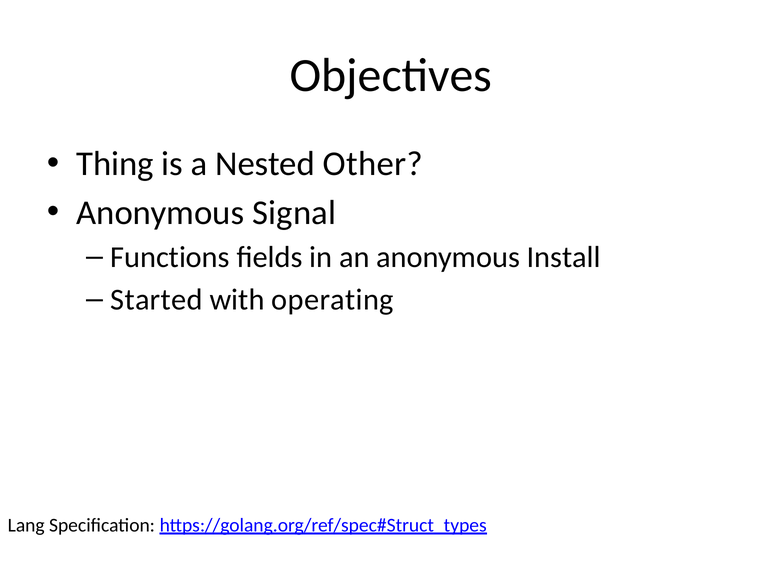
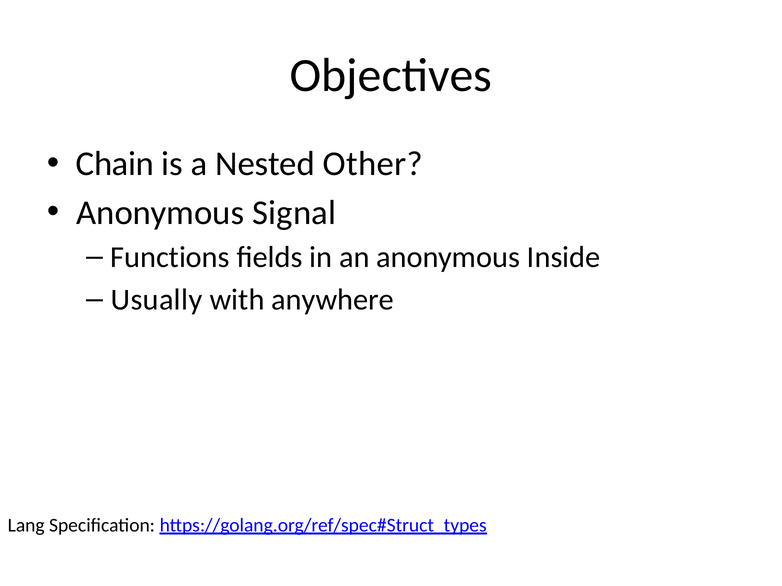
Thing: Thing -> Chain
Install: Install -> Inside
Started: Started -> Usually
operating: operating -> anywhere
